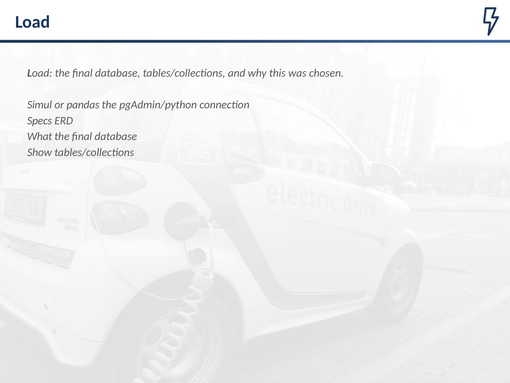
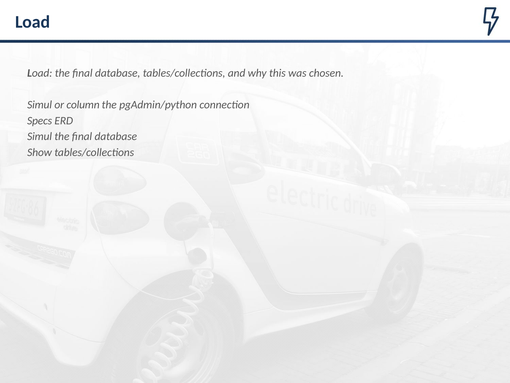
pandas: pandas -> column
What at (40, 136): What -> Simul
